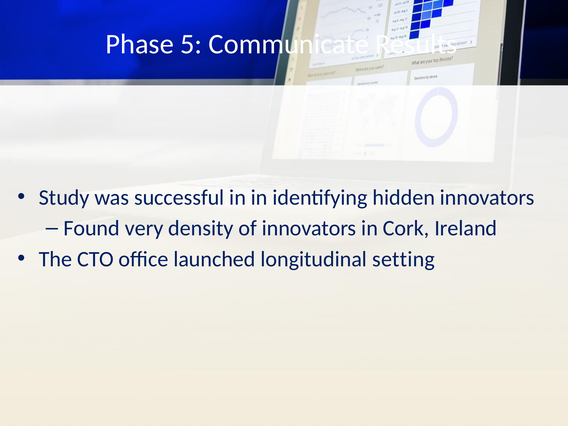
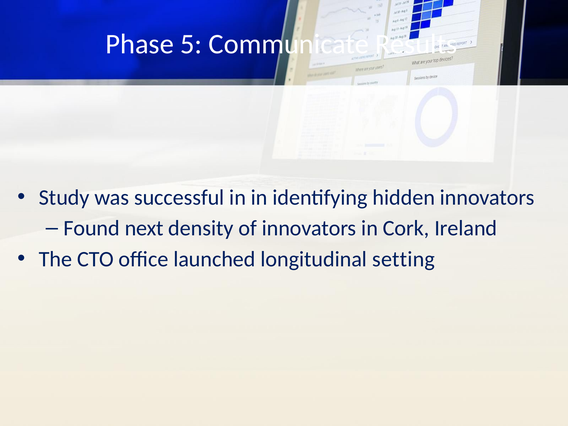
very: very -> next
